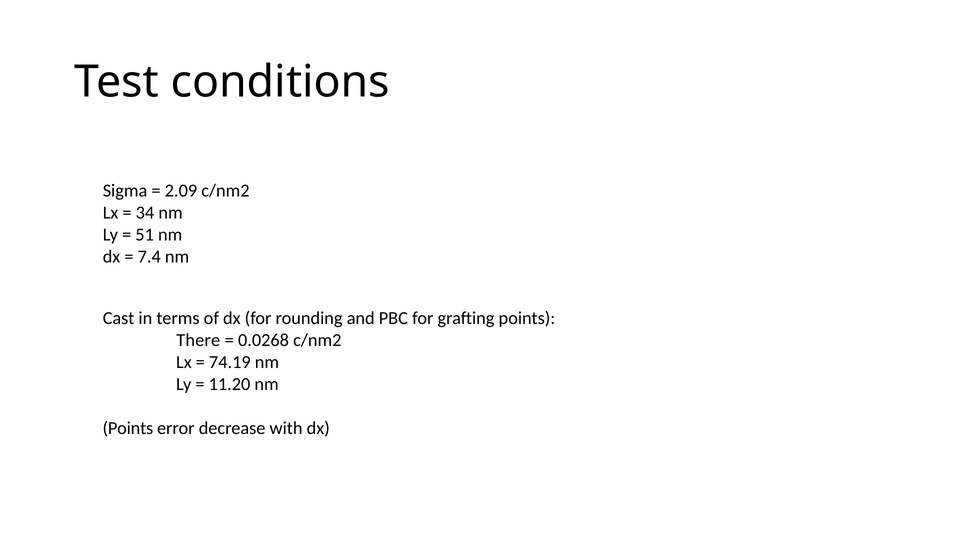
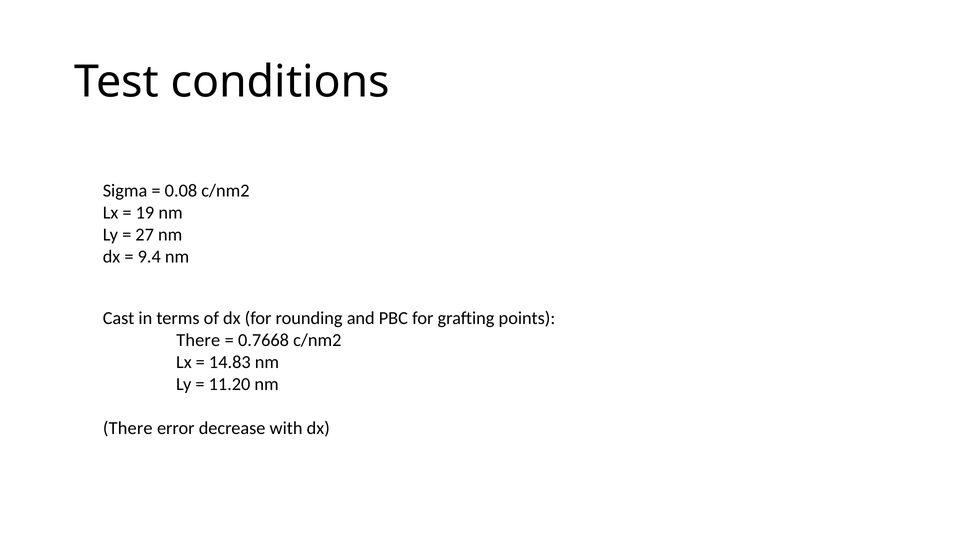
2.09: 2.09 -> 0.08
34: 34 -> 19
51: 51 -> 27
7.4: 7.4 -> 9.4
0.0268: 0.0268 -> 0.7668
74.19: 74.19 -> 14.83
Points at (128, 428): Points -> There
